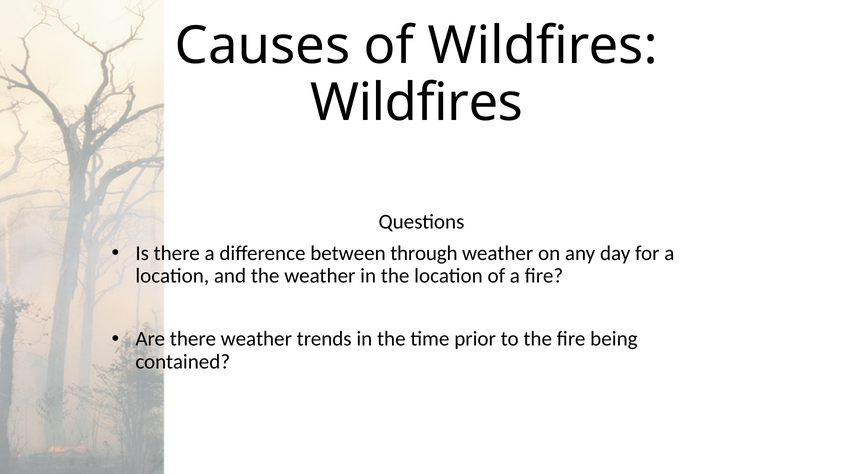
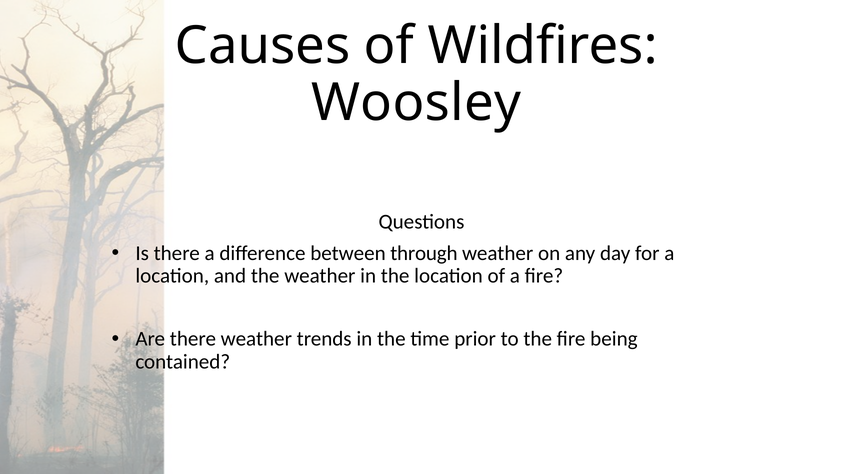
Wildfires at (417, 103): Wildfires -> Woosley
